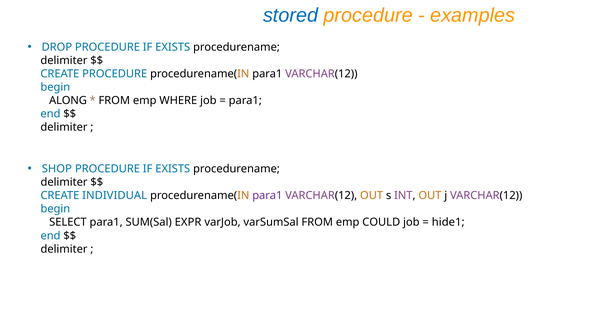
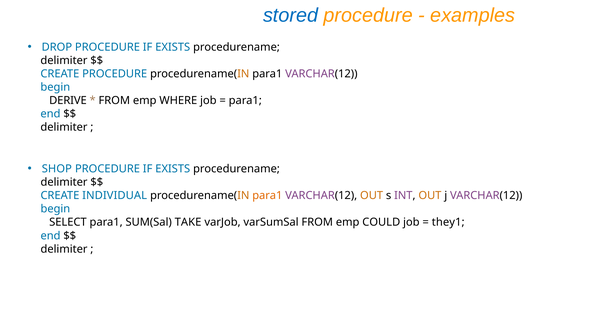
ALONG: ALONG -> DERIVE
para1 at (267, 196) colour: purple -> orange
EXPR: EXPR -> TAKE
hide1: hide1 -> they1
